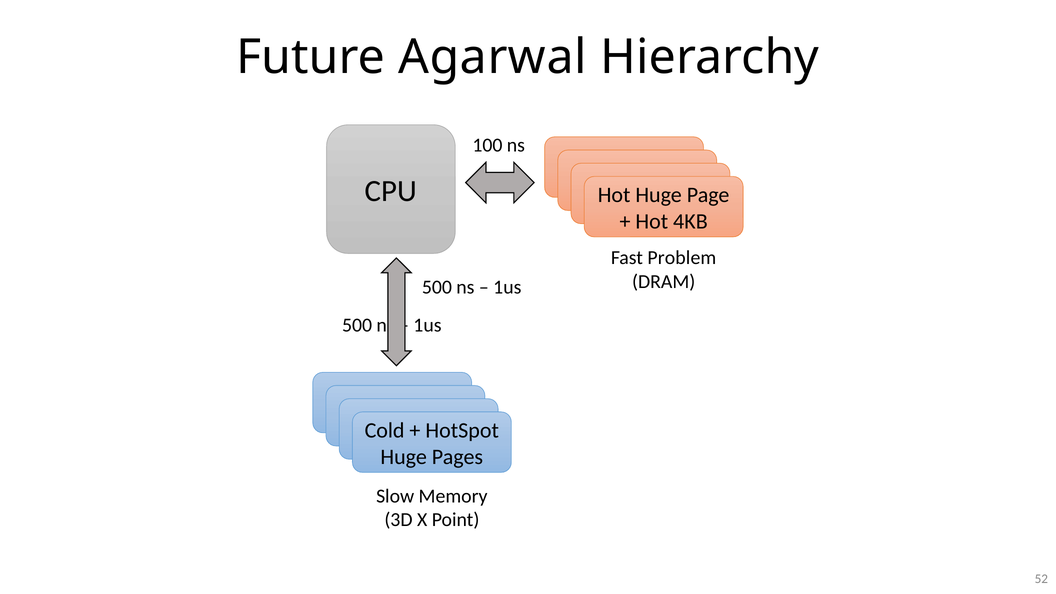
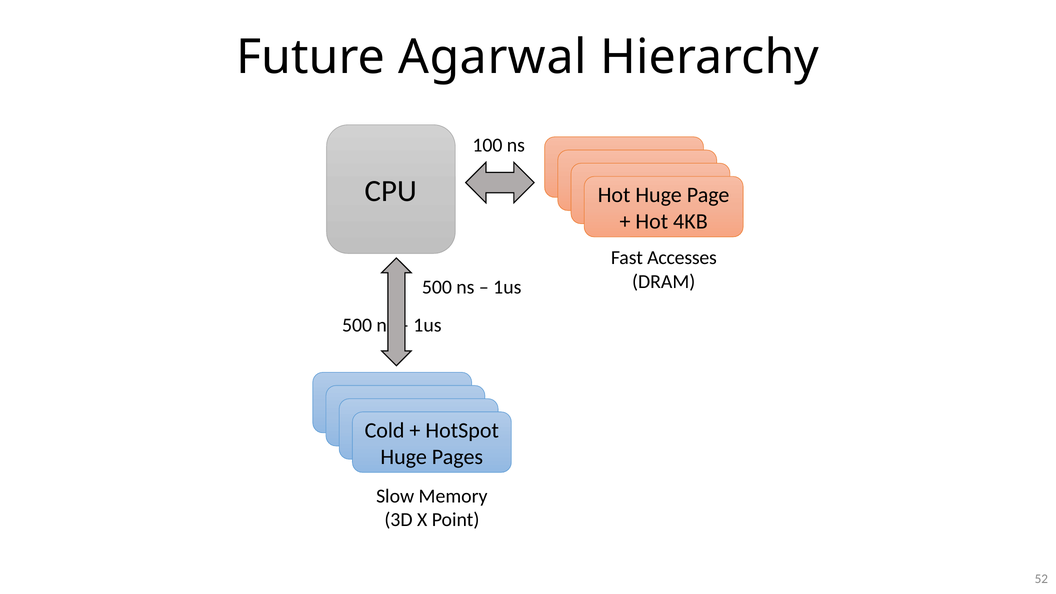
Problem: Problem -> Accesses
